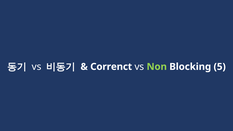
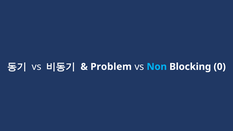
Correnct: Correnct -> Problem
Non colour: light green -> light blue
5: 5 -> 0
